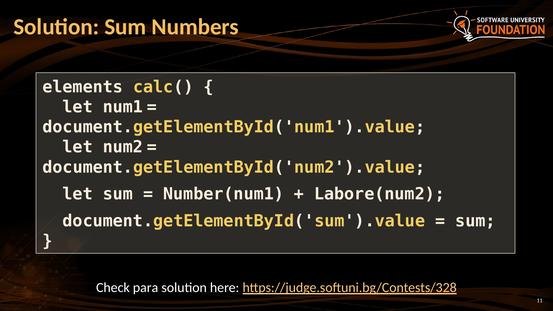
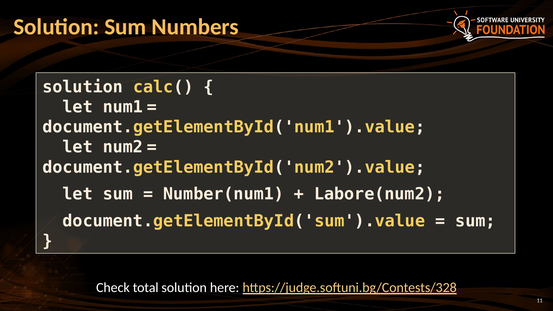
elements at (83, 87): elements -> solution
para: para -> total
